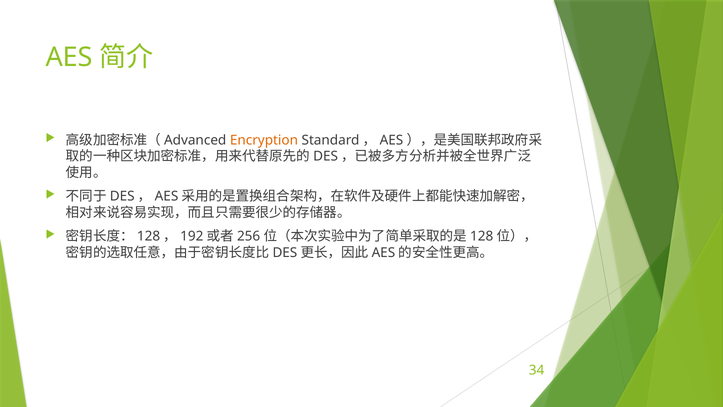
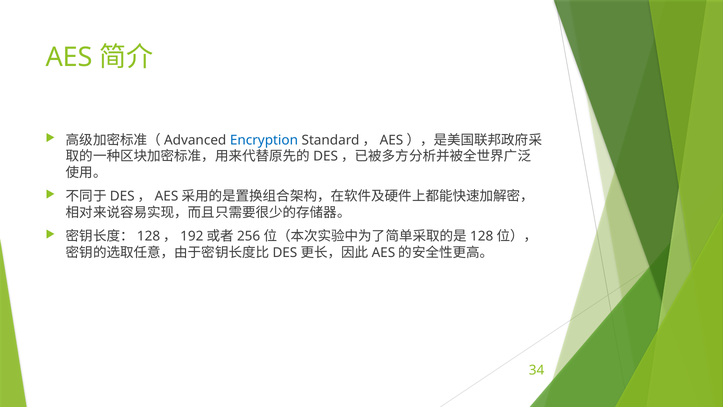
Encryption colour: orange -> blue
